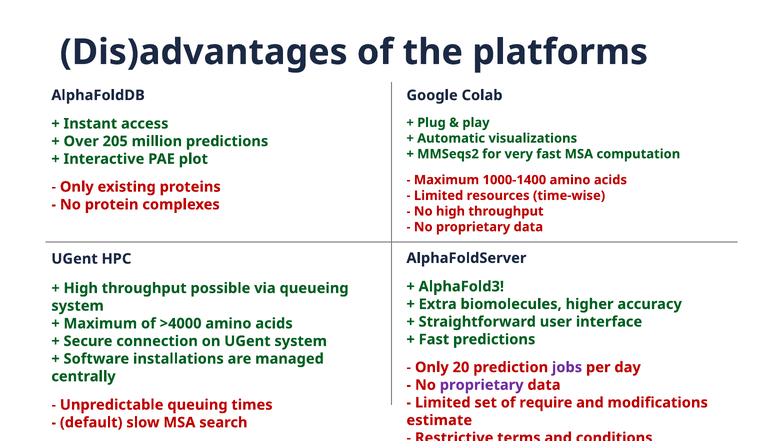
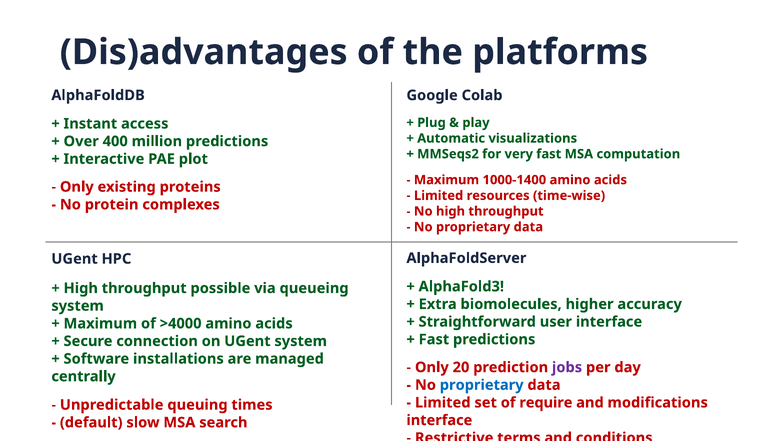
205: 205 -> 400
proprietary at (482, 384) colour: purple -> blue
estimate at (439, 420): estimate -> interface
